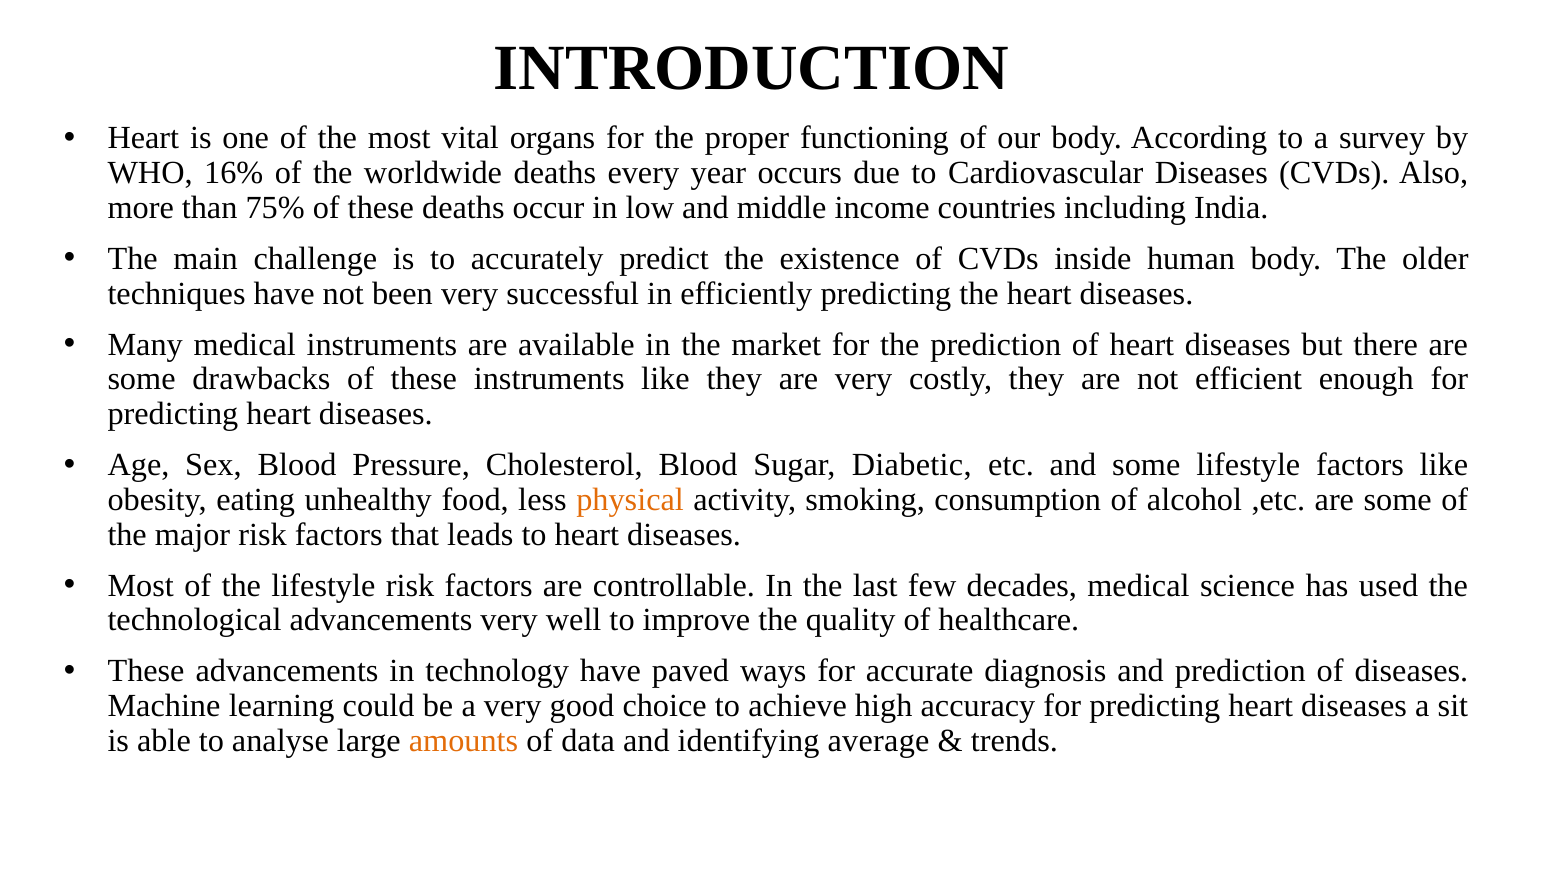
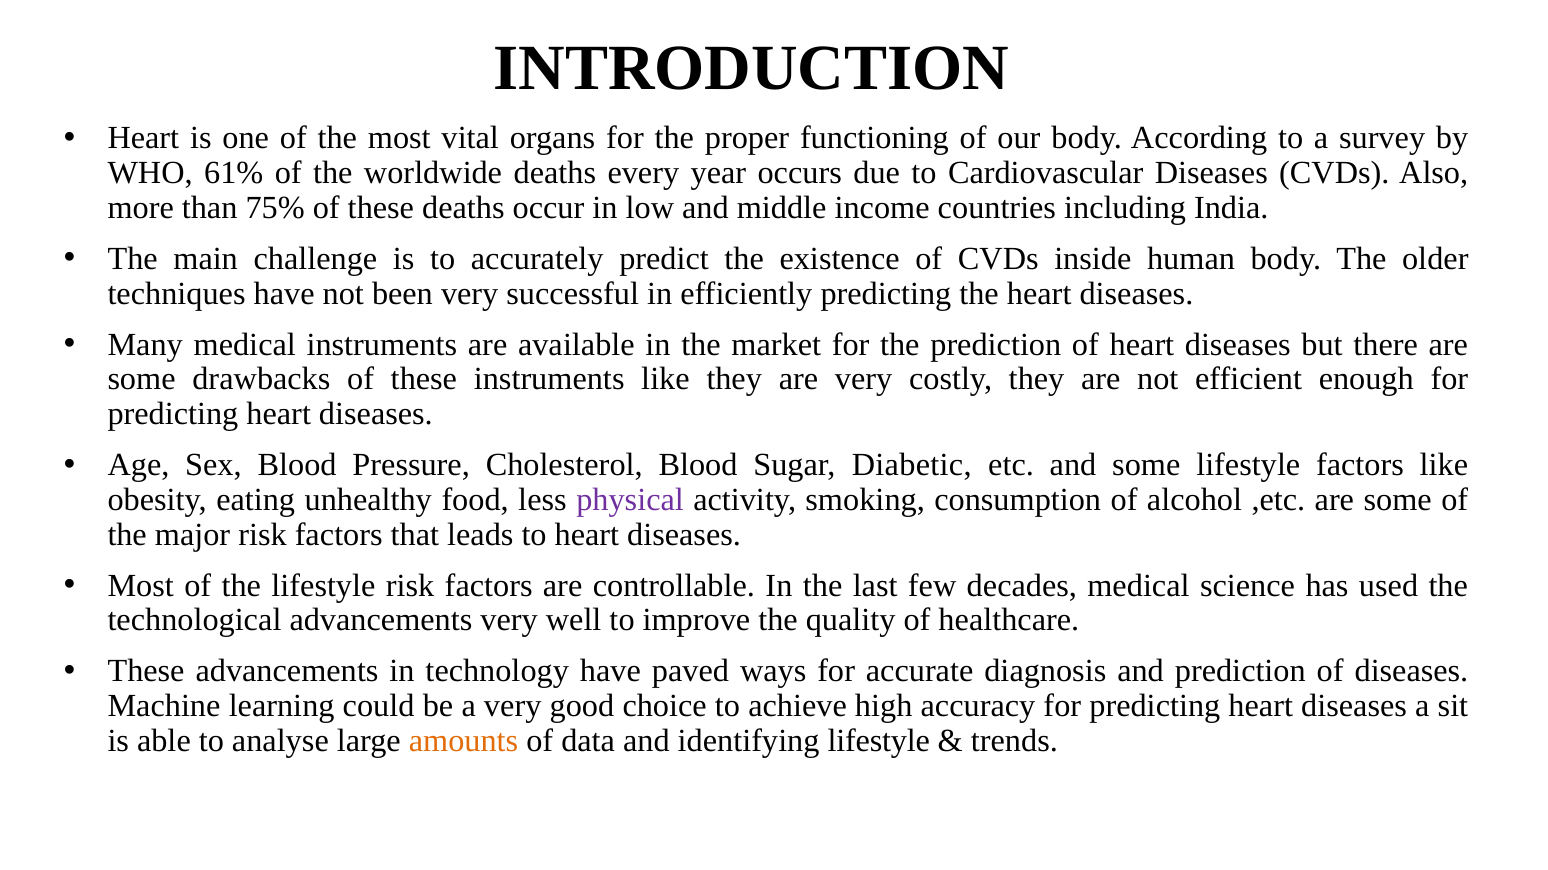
16%: 16% -> 61%
physical colour: orange -> purple
identifying average: average -> lifestyle
